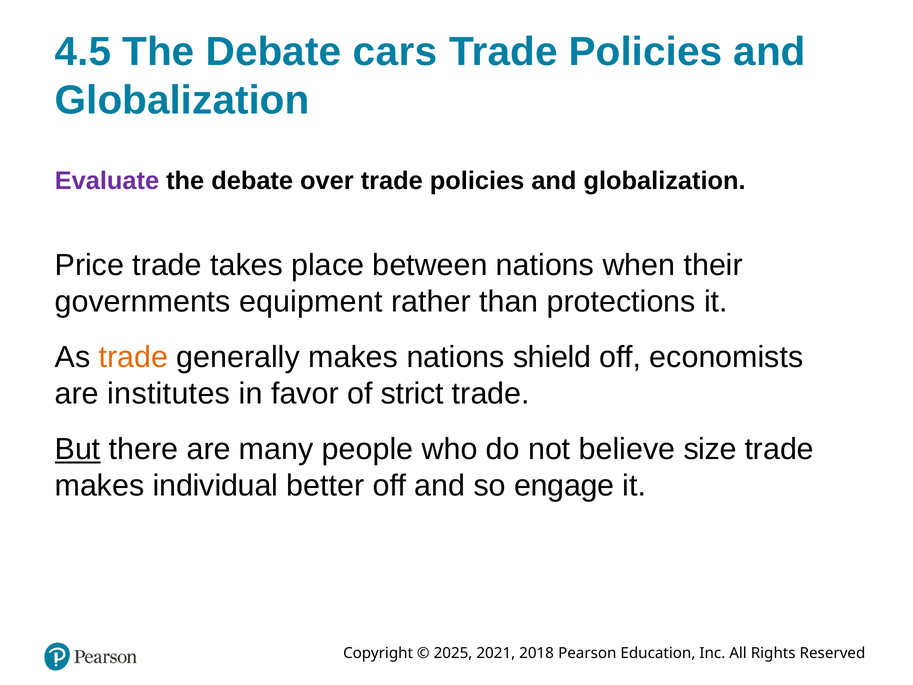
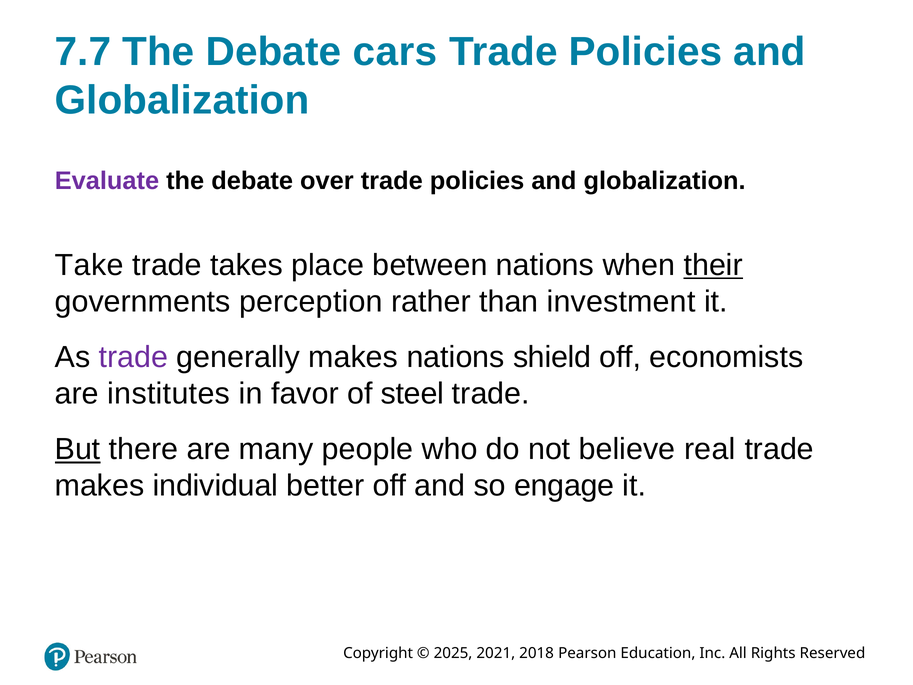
4.5: 4.5 -> 7.7
Price: Price -> Take
their underline: none -> present
equipment: equipment -> perception
protections: protections -> investment
trade at (133, 357) colour: orange -> purple
strict: strict -> steel
size: size -> real
